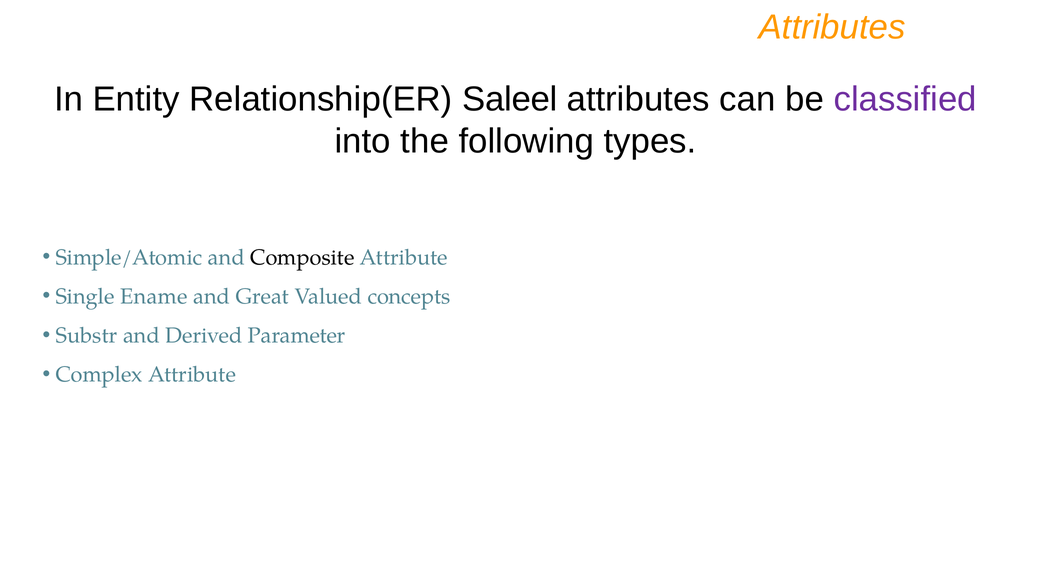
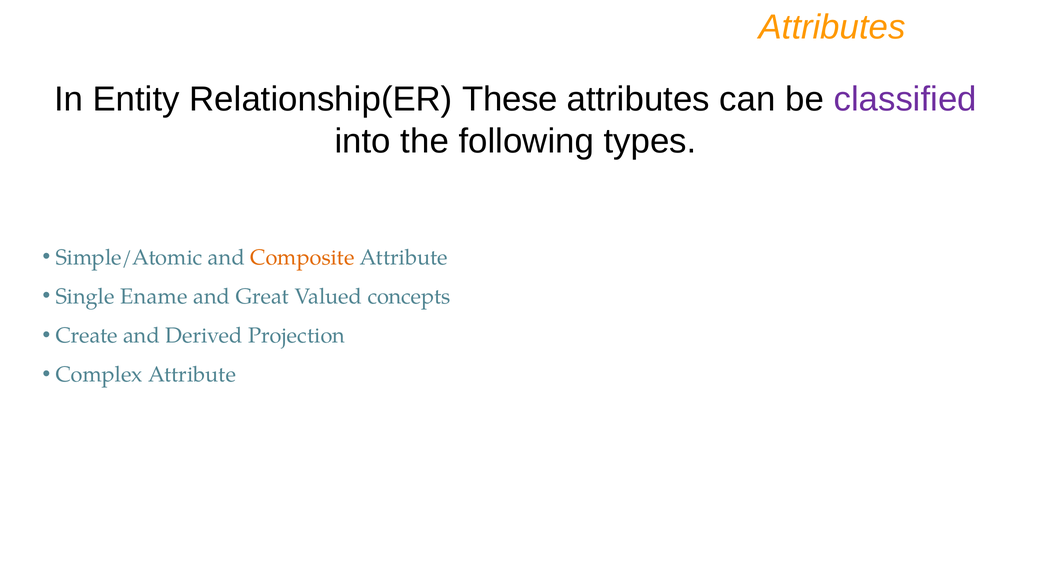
Saleel: Saleel -> These
Composite colour: black -> orange
Substr: Substr -> Create
Parameter: Parameter -> Projection
